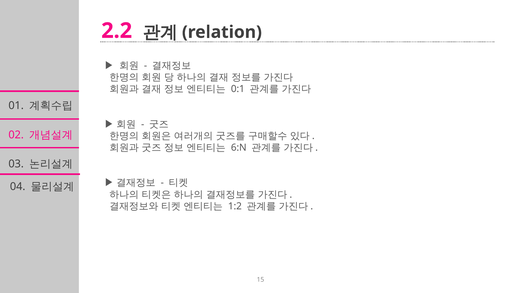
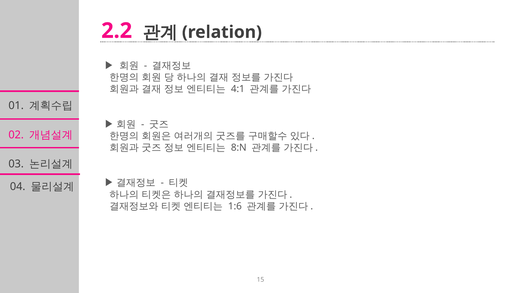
0:1: 0:1 -> 4:1
6:N: 6:N -> 8:N
1:2: 1:2 -> 1:6
